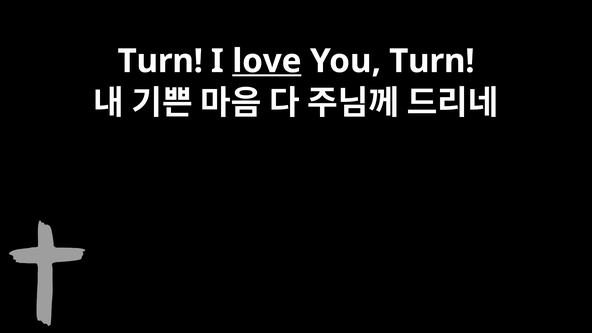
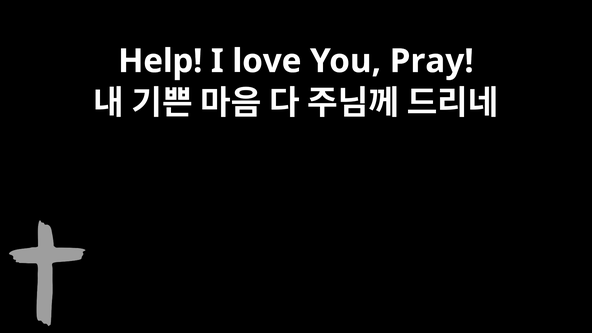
Turn at (160, 61): Turn -> Help
love underline: present -> none
You Turn: Turn -> Pray
